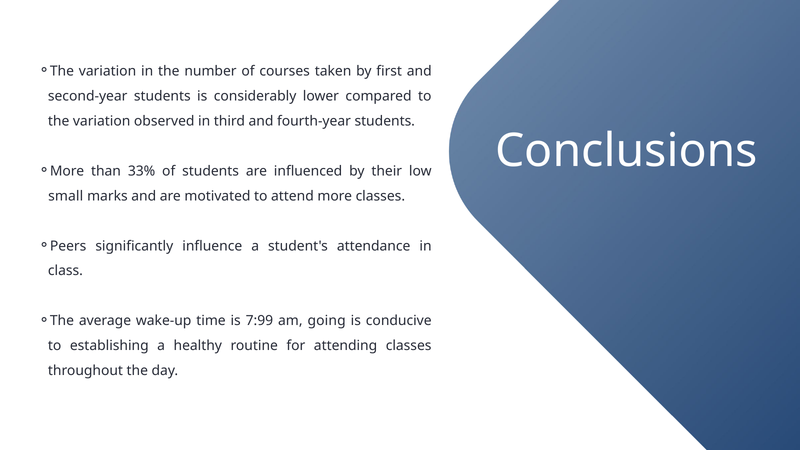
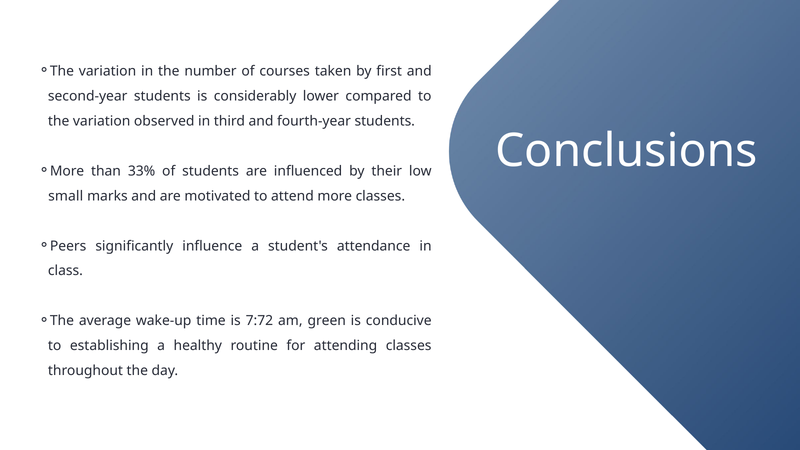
7:99: 7:99 -> 7:72
going: going -> green
